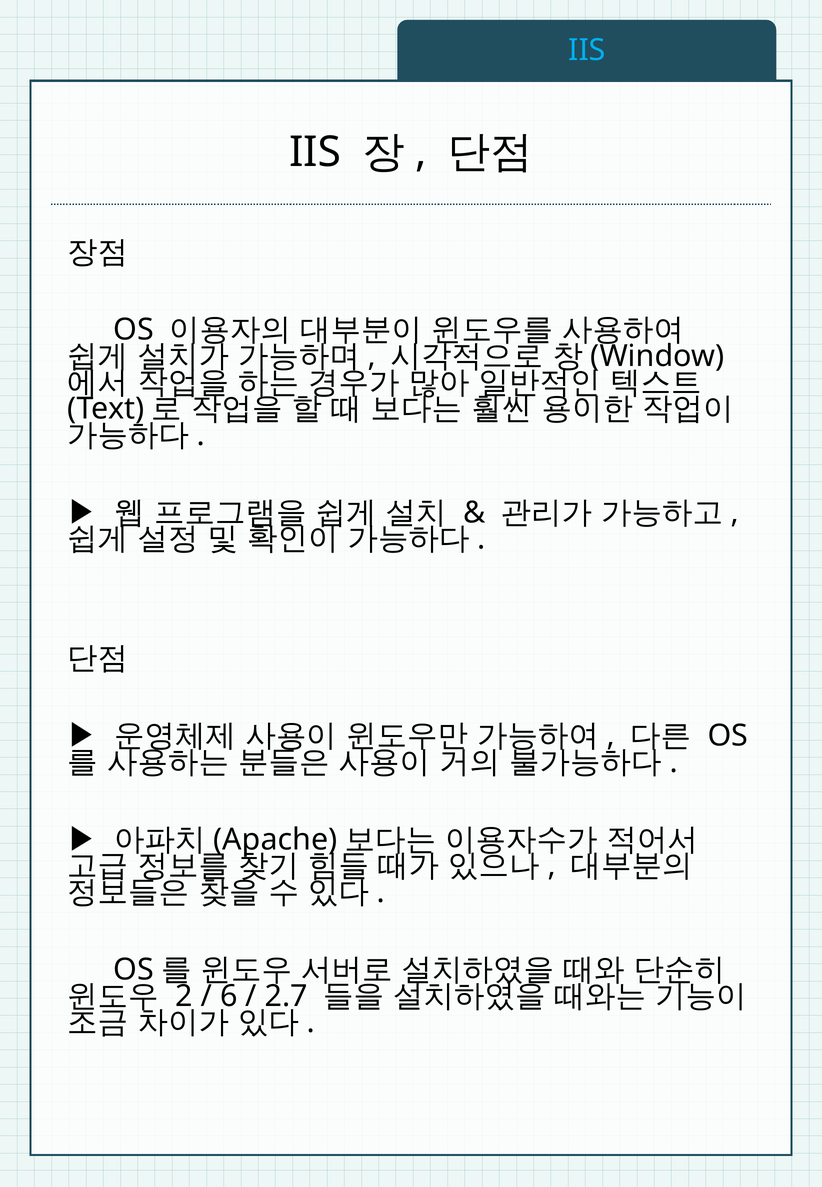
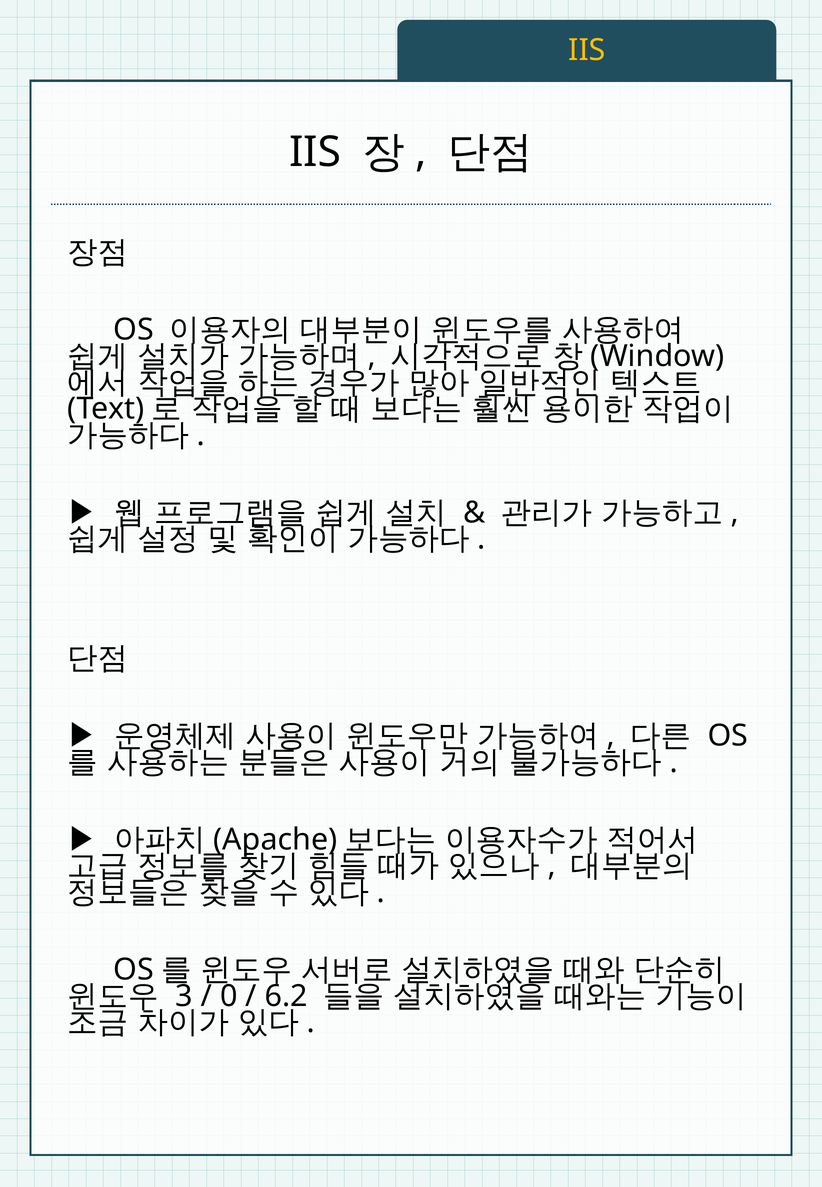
IIS at (587, 50) colour: light blue -> yellow
2: 2 -> 3
6: 6 -> 0
2.7: 2.7 -> 6.2
